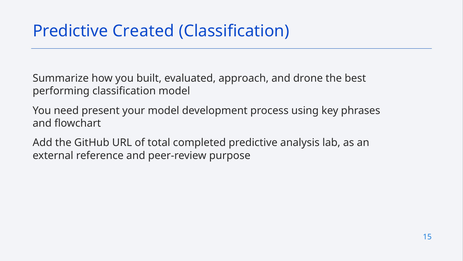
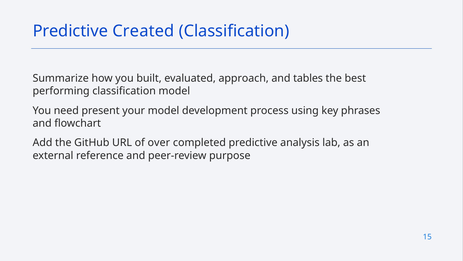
drone: drone -> tables
total: total -> over
